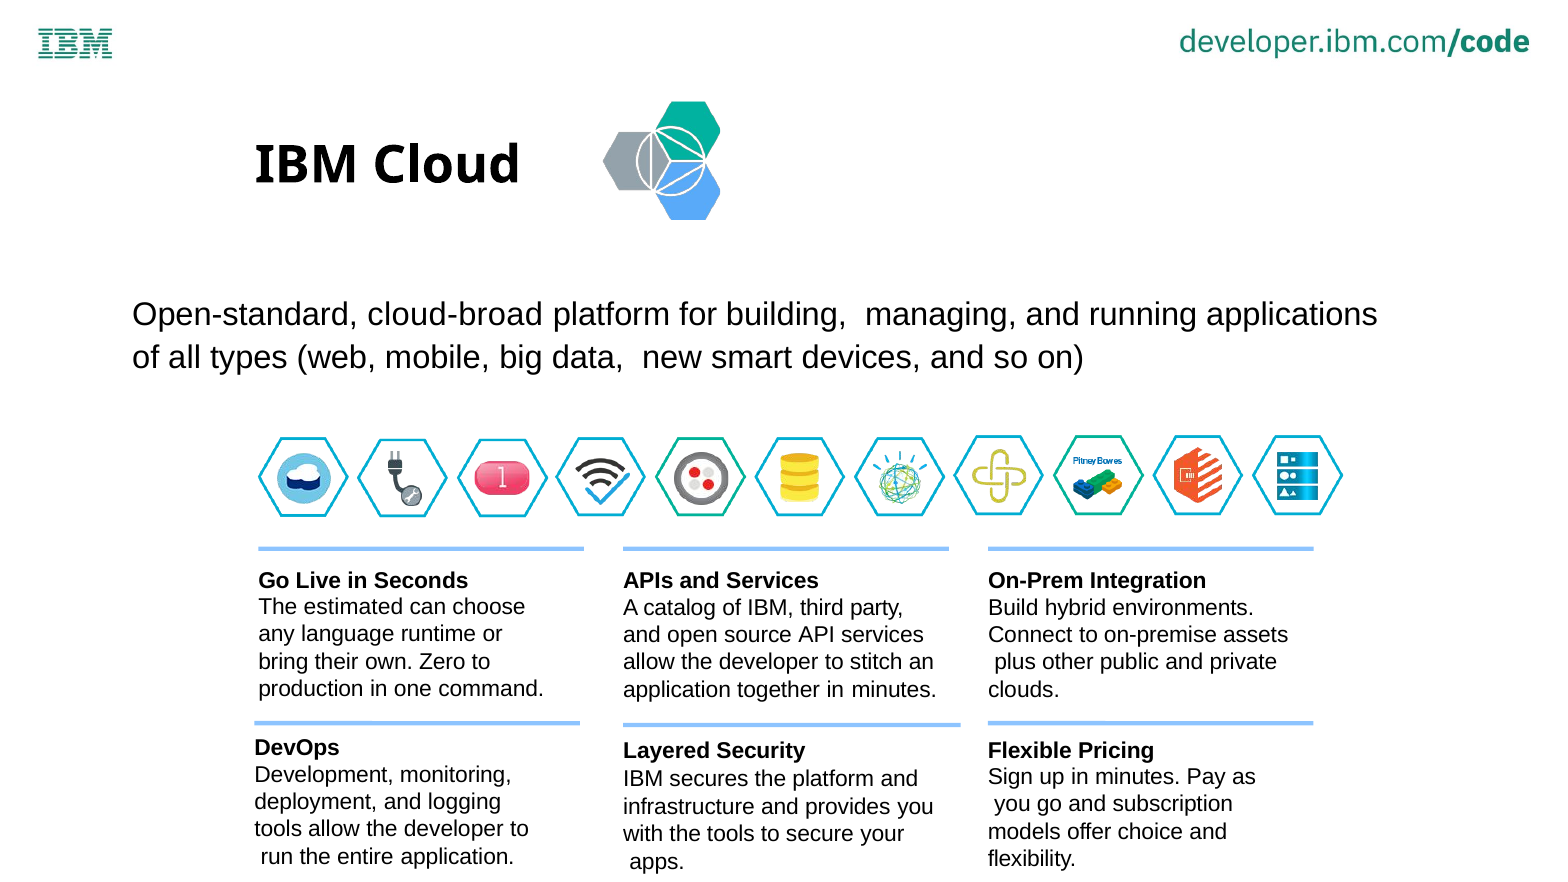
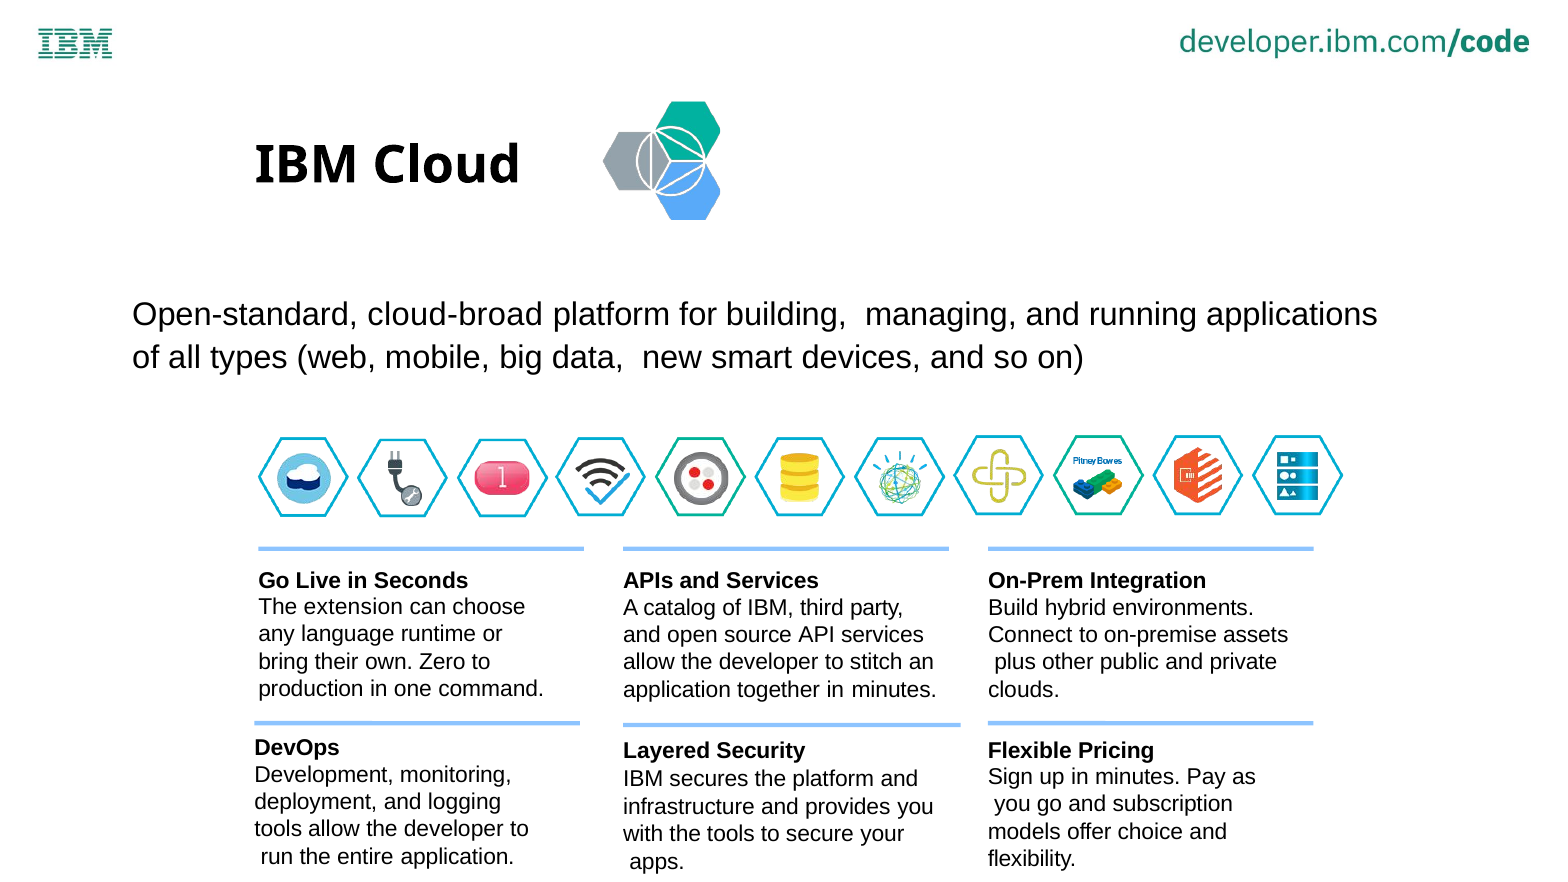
estimated: estimated -> extension
